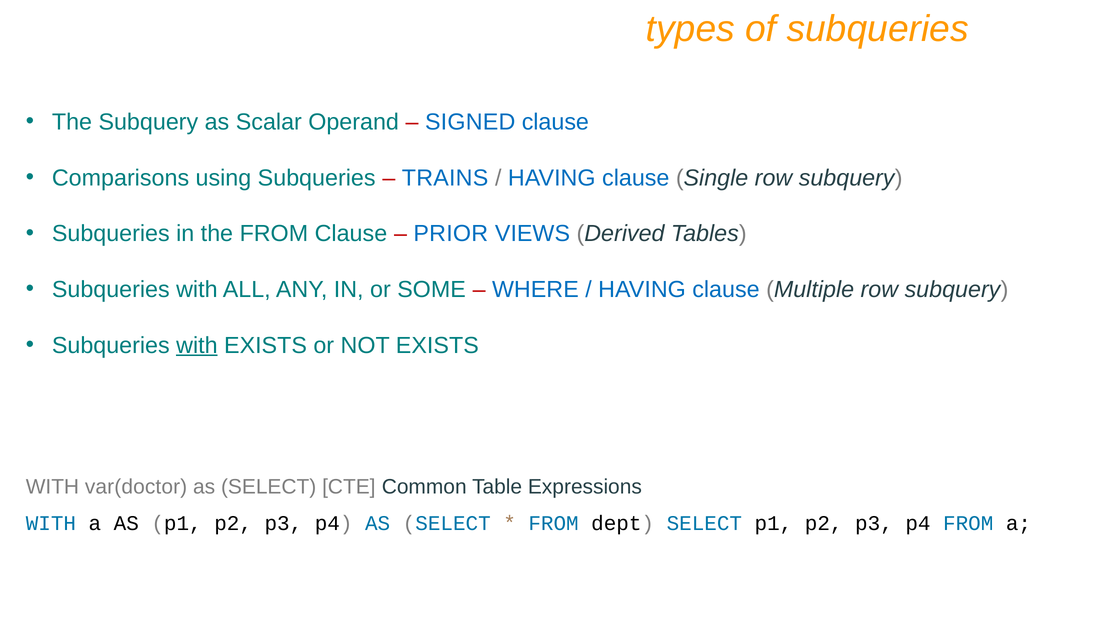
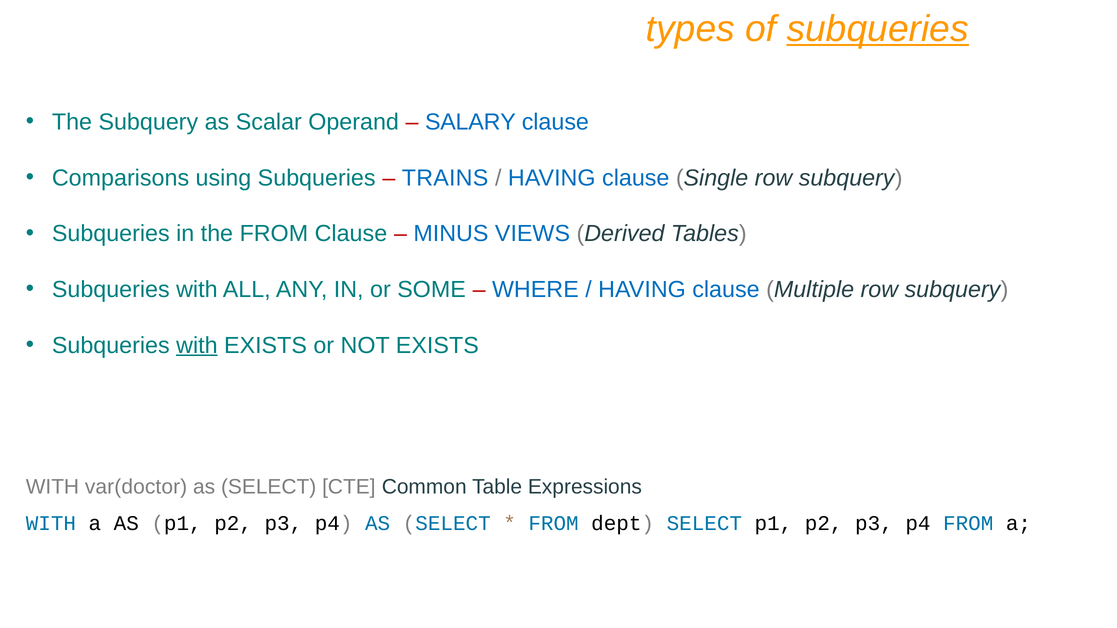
subqueries at (878, 29) underline: none -> present
SIGNED: SIGNED -> SALARY
PRIOR: PRIOR -> MINUS
